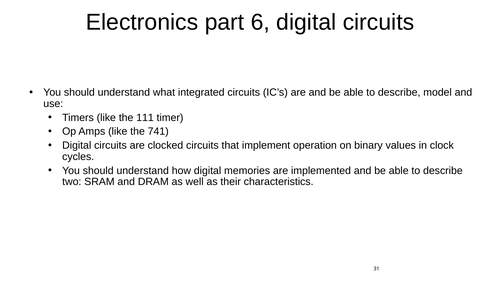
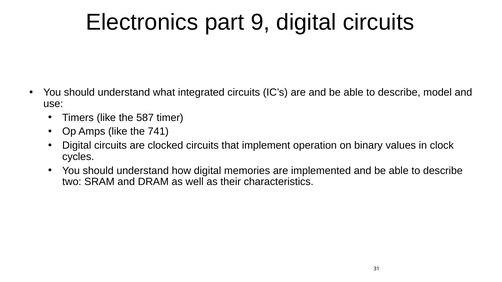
6: 6 -> 9
111: 111 -> 587
